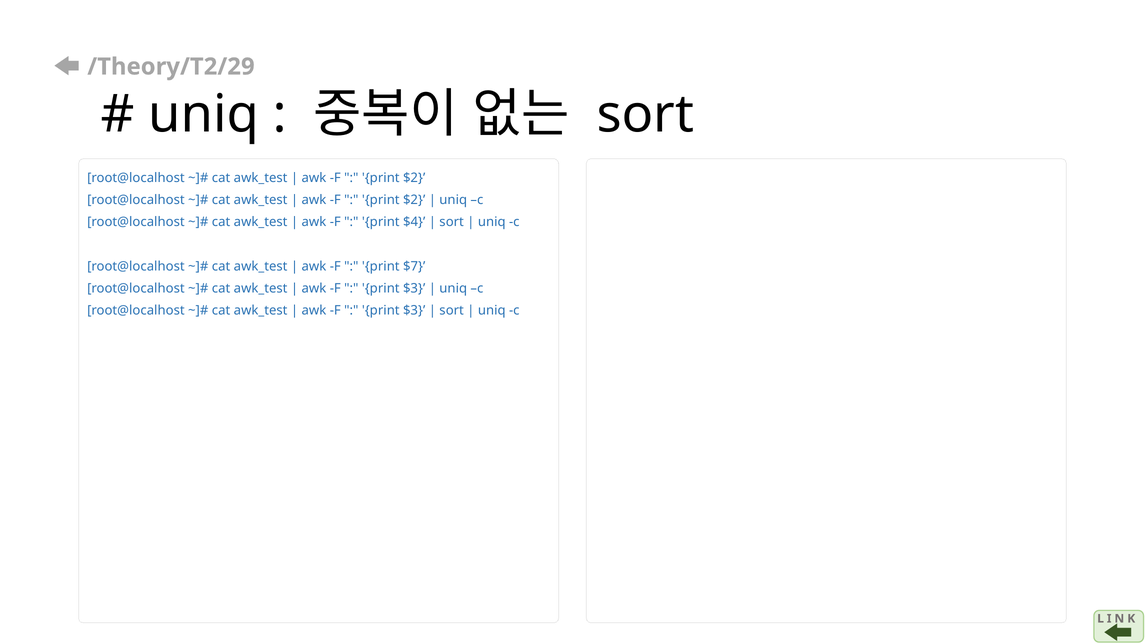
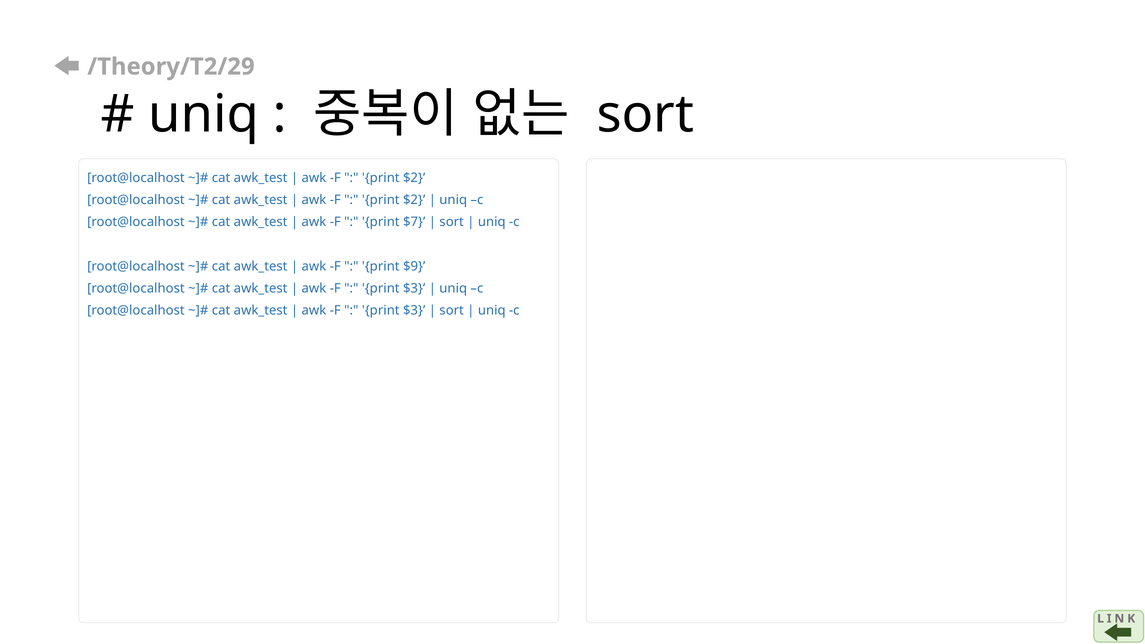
$4: $4 -> $7
$7: $7 -> $9
